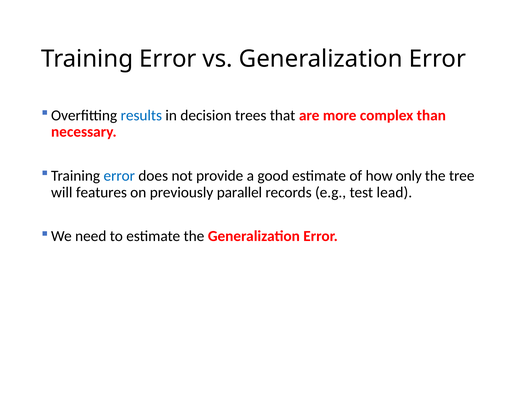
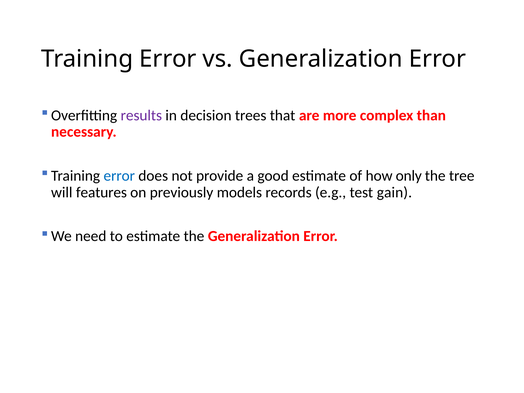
results colour: blue -> purple
parallel: parallel -> models
lead: lead -> gain
